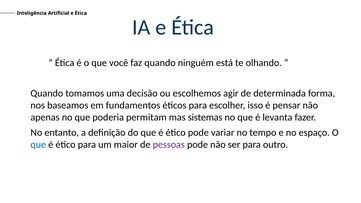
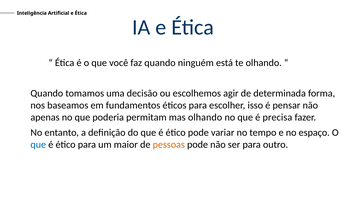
mas sistemas: sistemas -> olhando
levanta: levanta -> precisa
pessoas colour: purple -> orange
